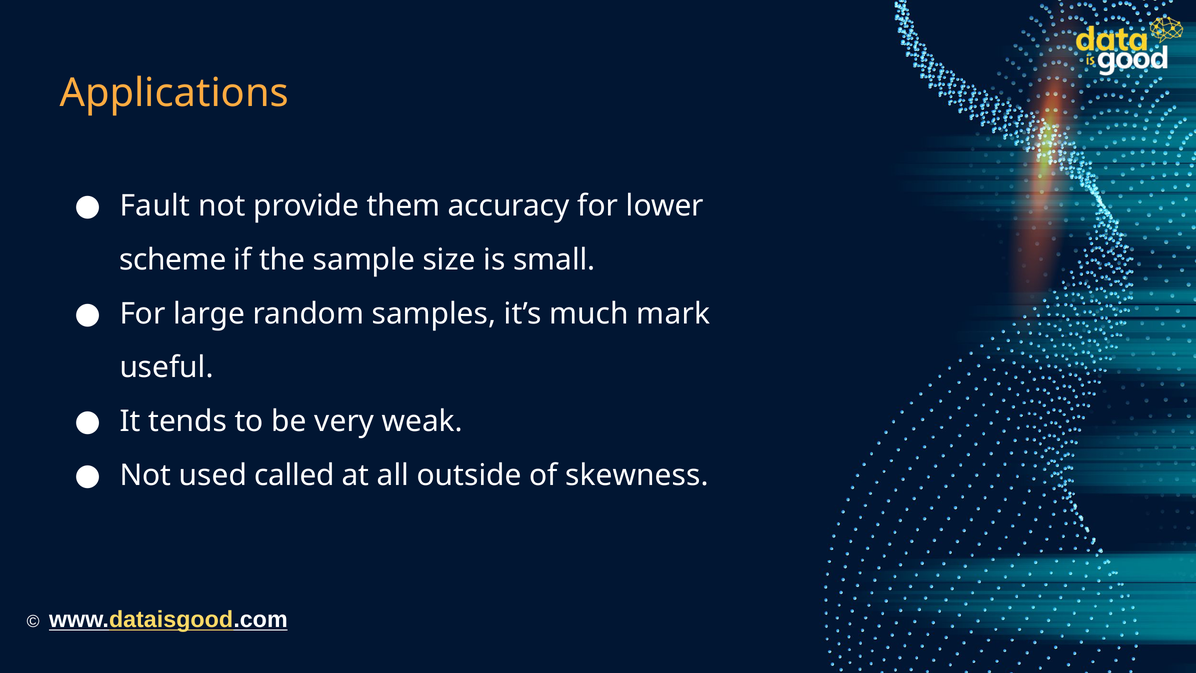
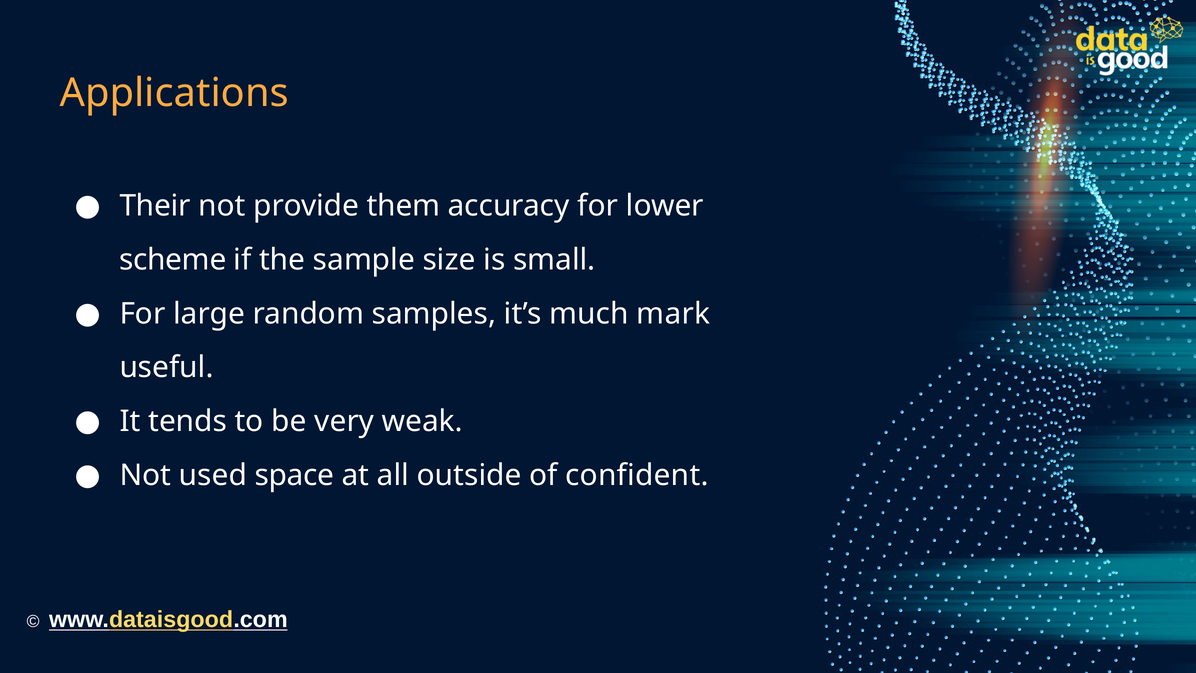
Fault: Fault -> Their
called: called -> space
skewness: skewness -> confident
